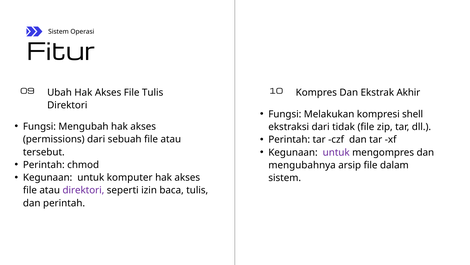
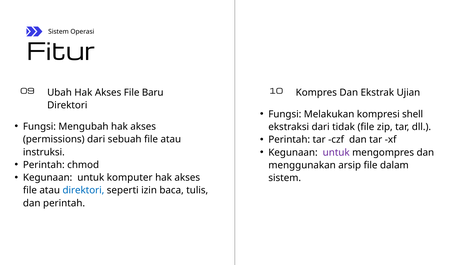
File Tulis: Tulis -> Baru
Akhir: Akhir -> Ujian
tersebut: tersebut -> instruksi
mengubahnya: mengubahnya -> menggunakan
direktori at (83, 190) colour: purple -> blue
